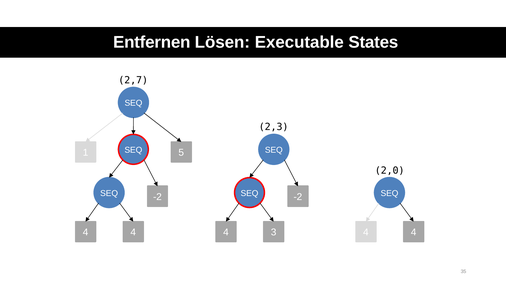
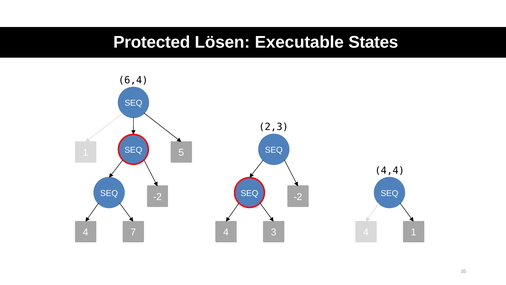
Entfernen: Entfernen -> Protected
2,7: 2,7 -> 6,4
2,0: 2,0 -> 4,4
4 at (133, 232): 4 -> 7
4 at (414, 232): 4 -> 1
